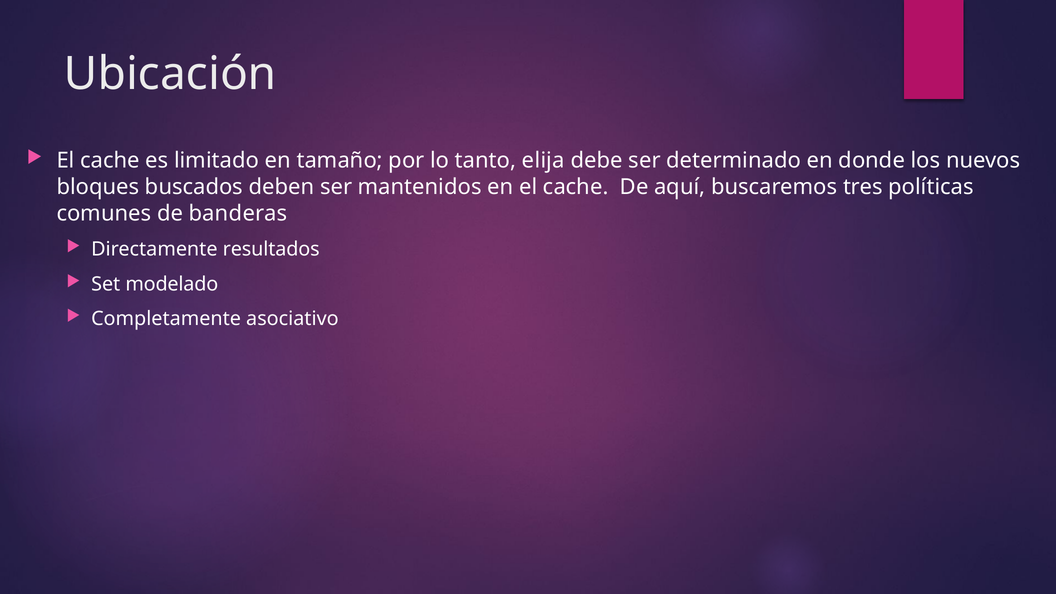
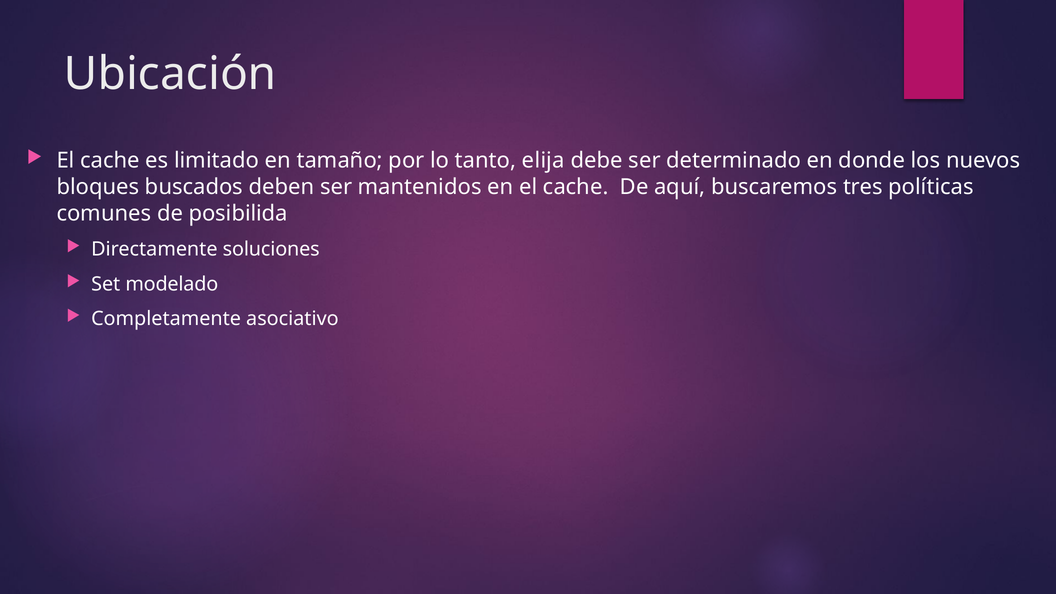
banderas: banderas -> posibilida
resultados: resultados -> soluciones
